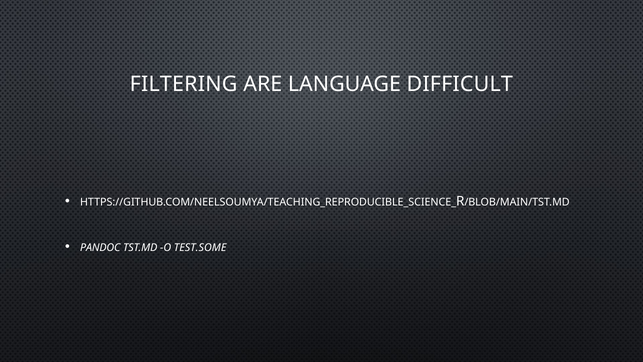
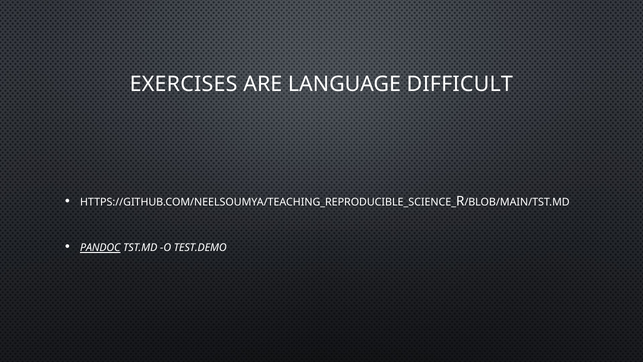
FILTERING: FILTERING -> EXERCISES
PANDOC underline: none -> present
TEST.SOME: TEST.SOME -> TEST.DEMO
